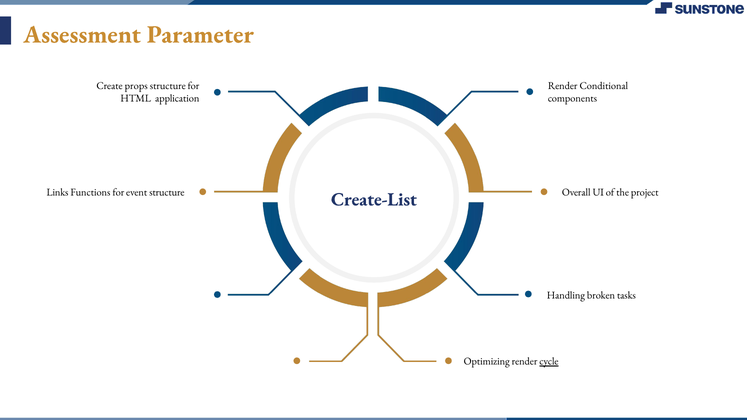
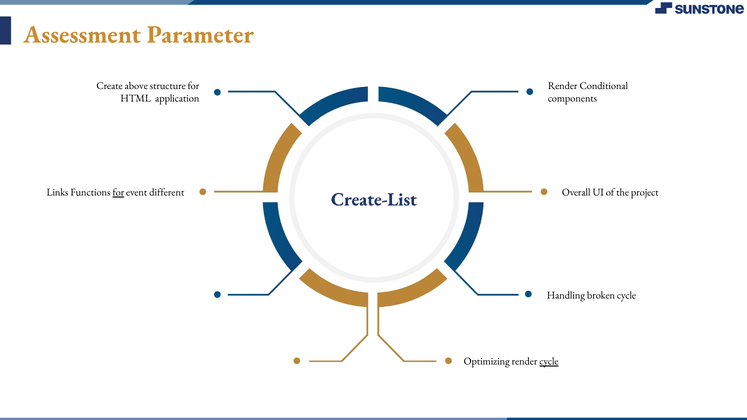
props: props -> above
for at (118, 193) underline: none -> present
event structure: structure -> different
broken tasks: tasks -> cycle
